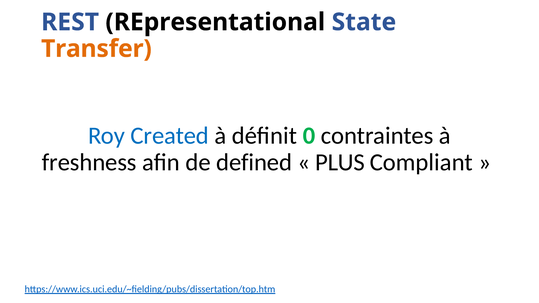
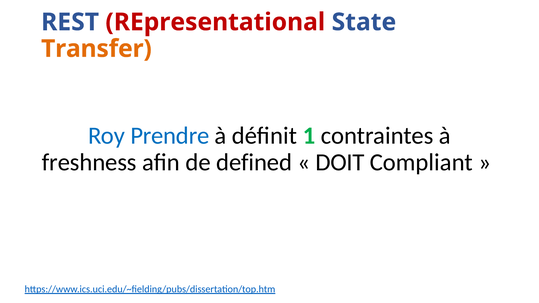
REpresentational colour: black -> red
Created: Created -> Prendre
0: 0 -> 1
PLUS: PLUS -> DOIT
